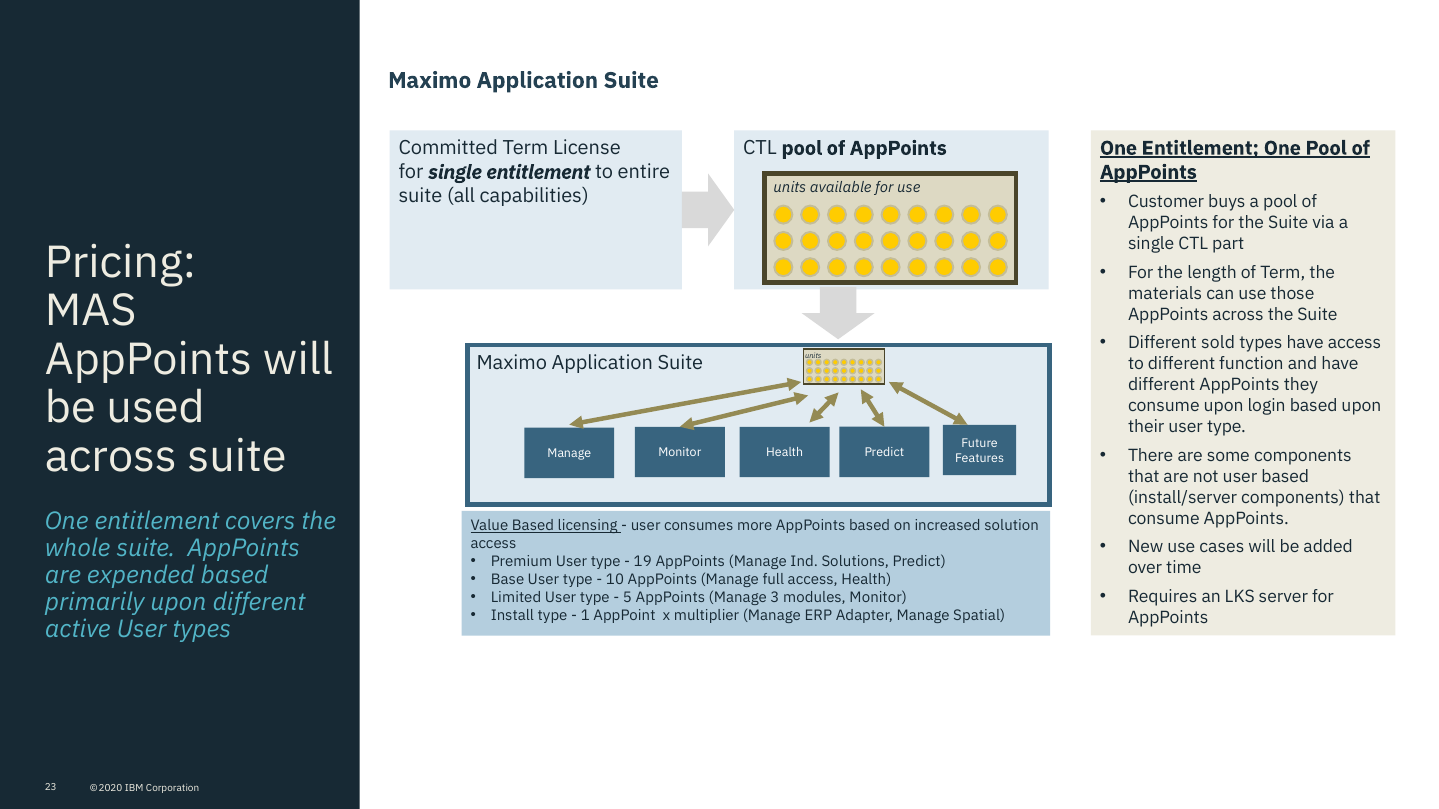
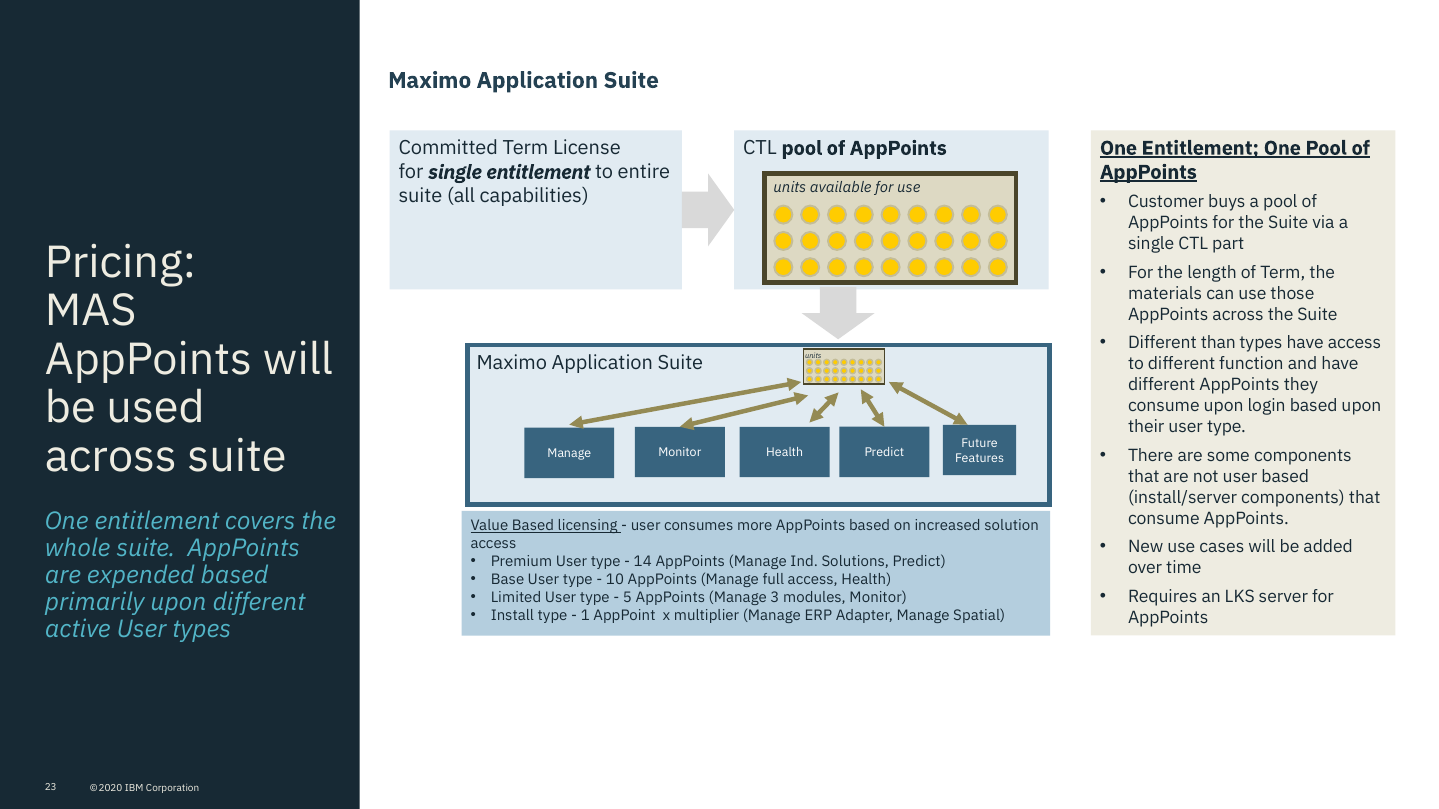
sold: sold -> than
19: 19 -> 14
